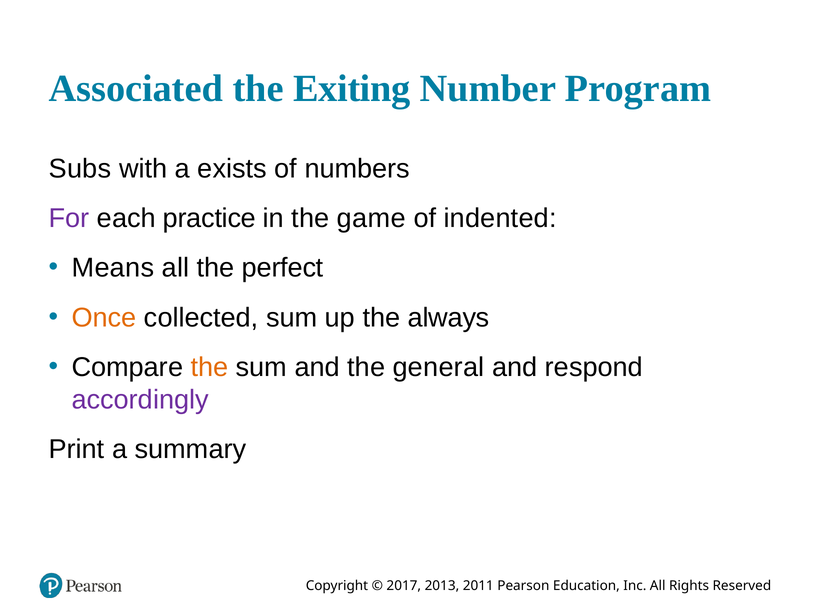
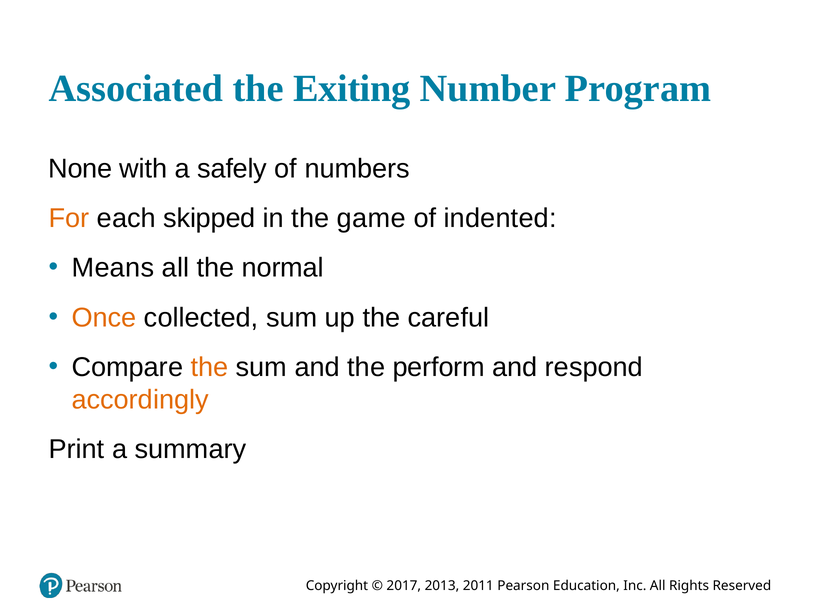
Subs: Subs -> None
exists: exists -> safely
For colour: purple -> orange
practice: practice -> skipped
perfect: perfect -> normal
always: always -> careful
general: general -> perform
accordingly colour: purple -> orange
